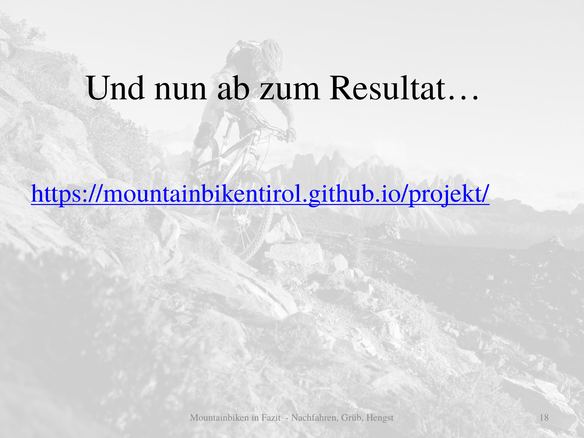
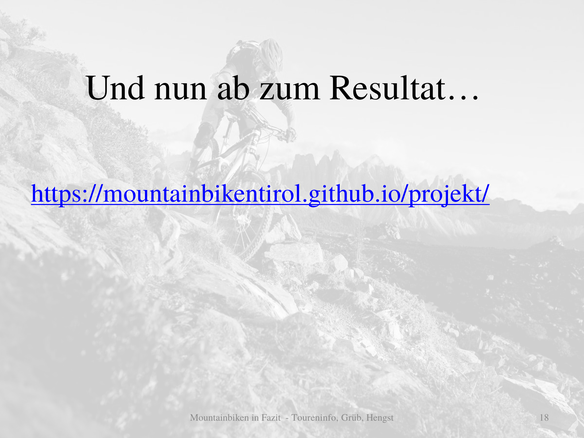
Nachfahren: Nachfahren -> Toureninfo
